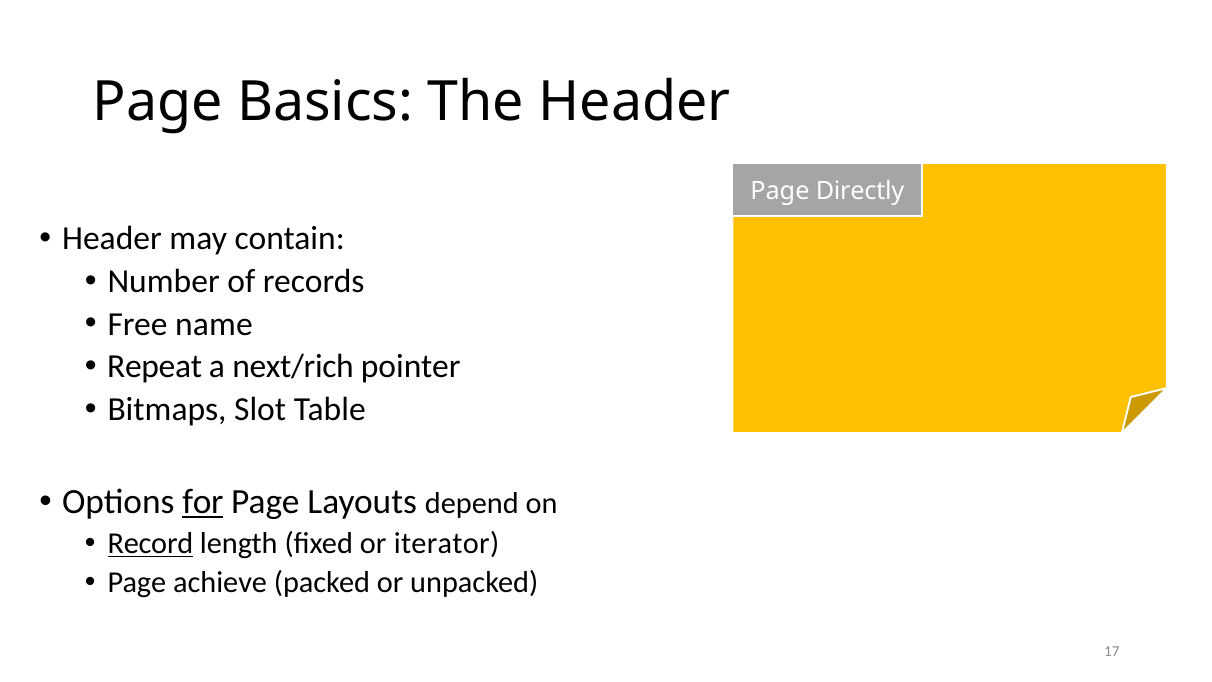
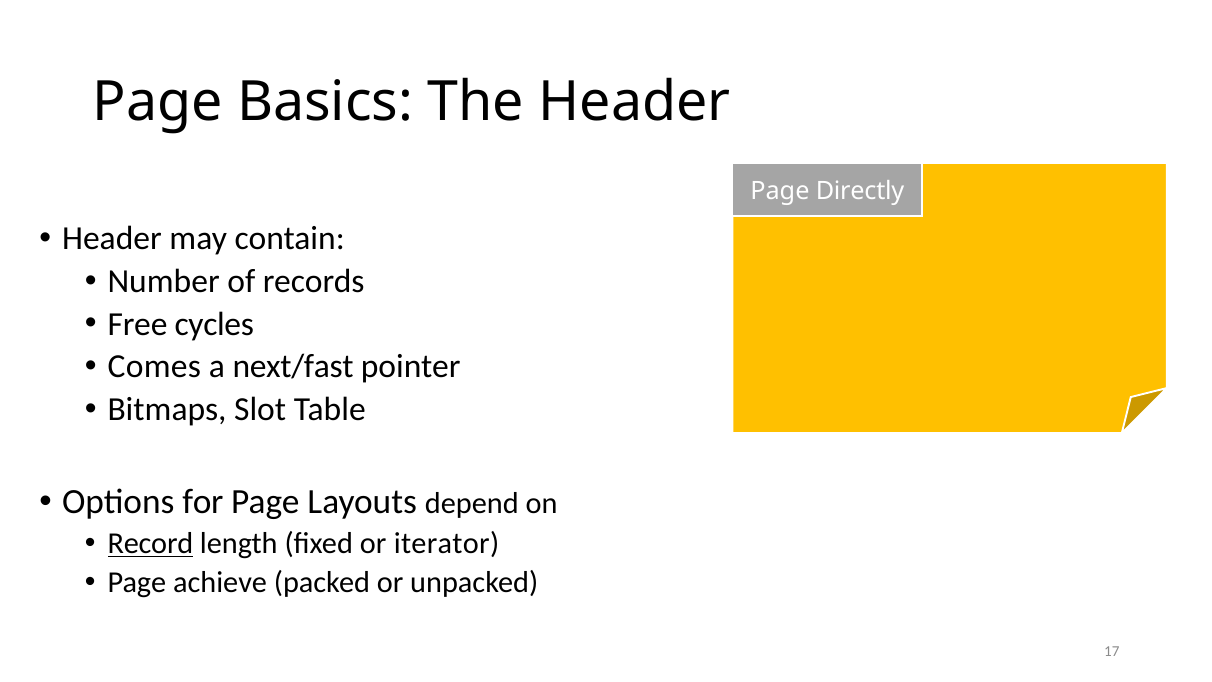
name: name -> cycles
Repeat: Repeat -> Comes
next/rich: next/rich -> next/fast
for underline: present -> none
